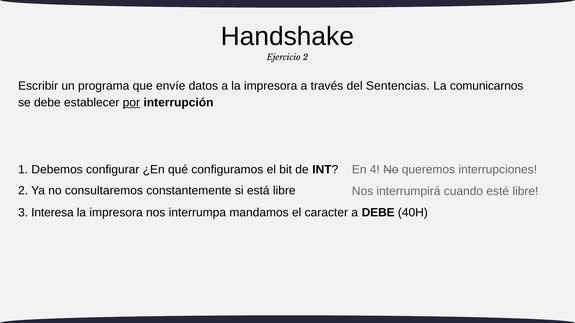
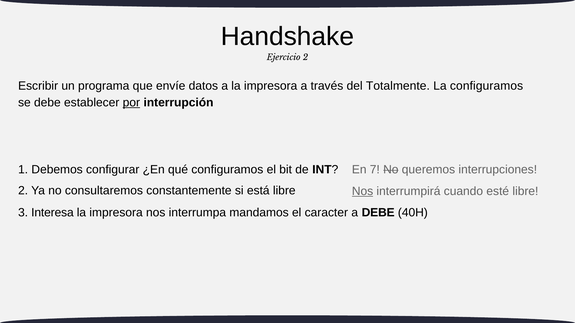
Sentencias: Sentencias -> Totalmente
La comunicarnos: comunicarnos -> configuramos
4: 4 -> 7
Nos at (363, 191) underline: none -> present
